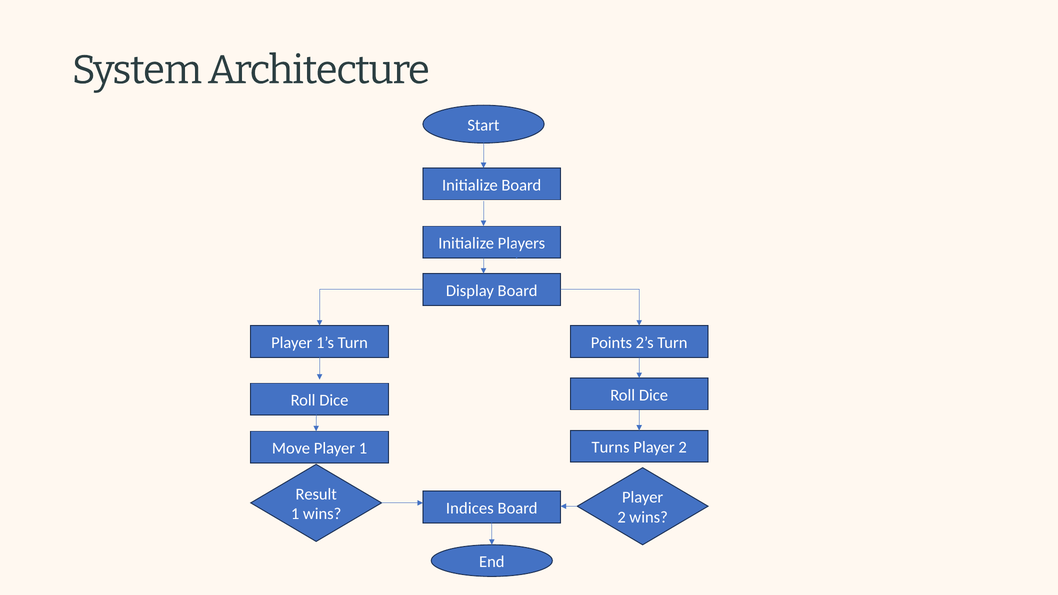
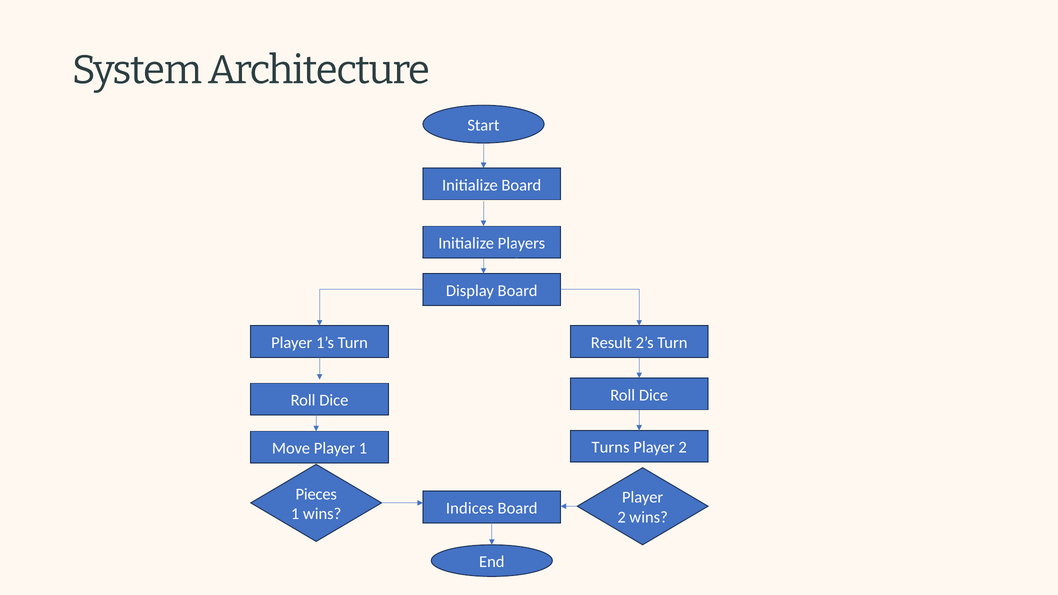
Points: Points -> Result
Result: Result -> Pieces
